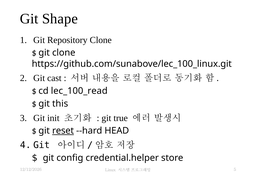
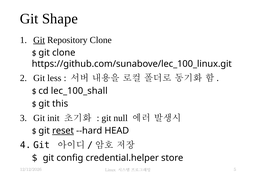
Git at (39, 40) underline: none -> present
cast: cast -> less
lec_100_read: lec_100_read -> lec_100_shall
true: true -> null
